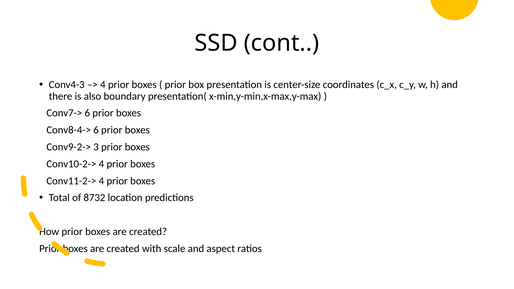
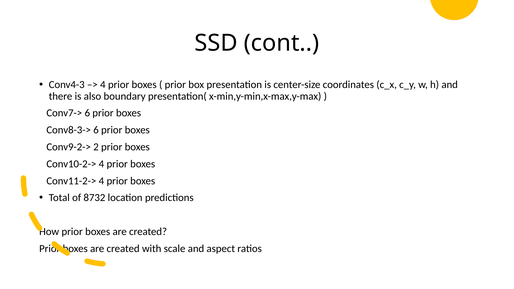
Conv8-4->: Conv8-4-> -> Conv8-3->
3: 3 -> 2
